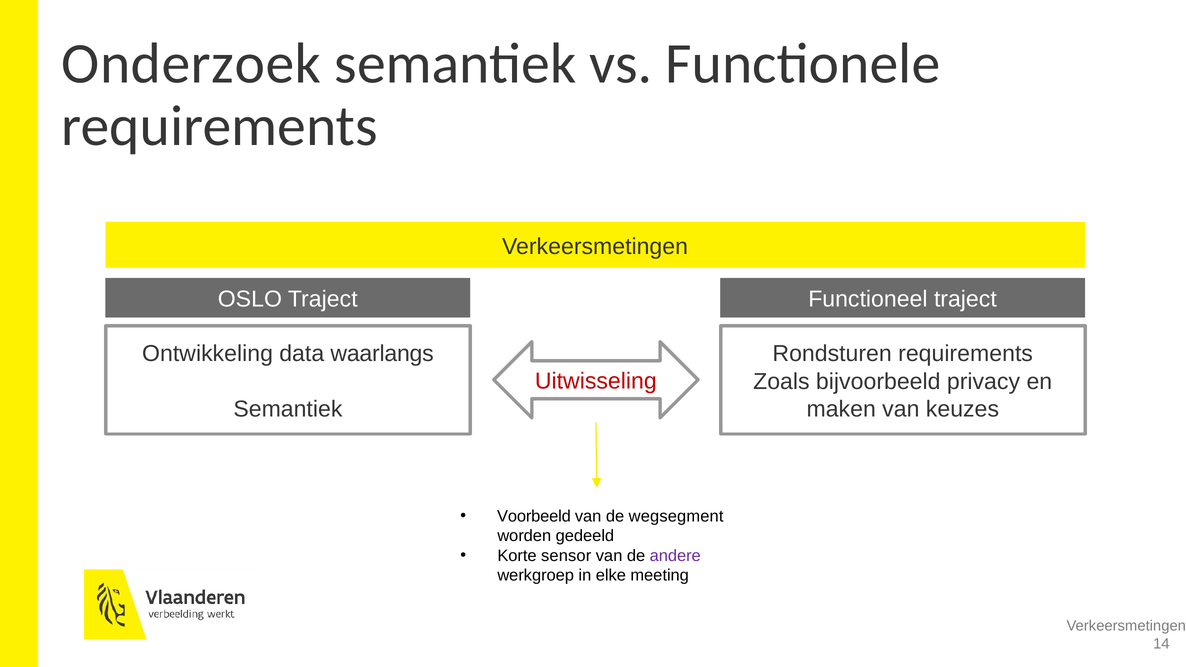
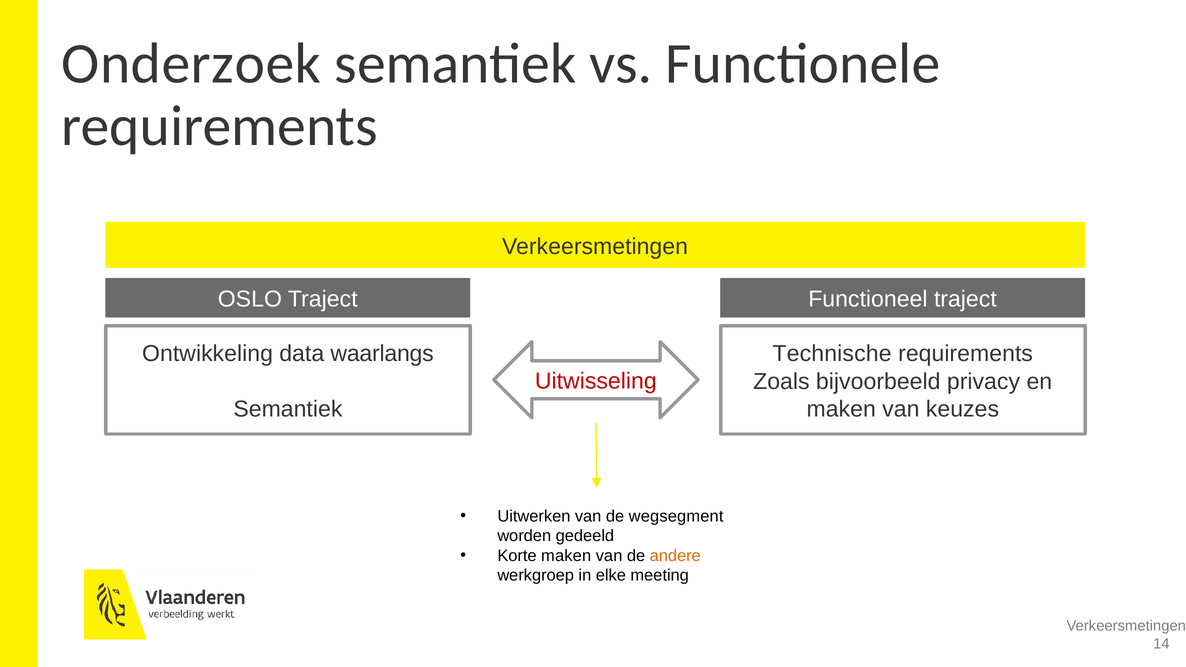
Rondsturen: Rondsturen -> Technische
Voorbeeld: Voorbeeld -> Uitwerken
Korte sensor: sensor -> maken
andere colour: purple -> orange
